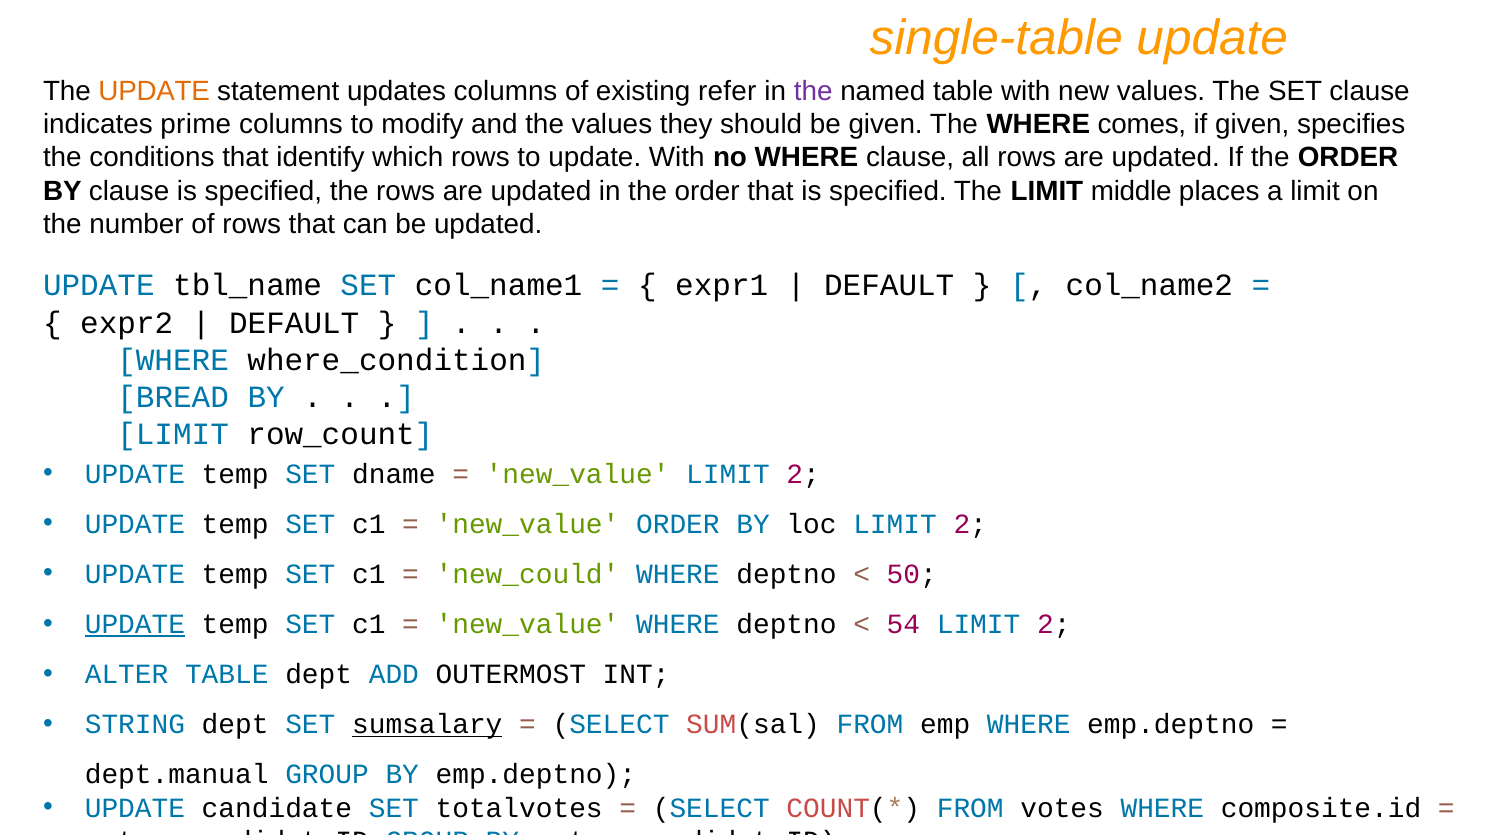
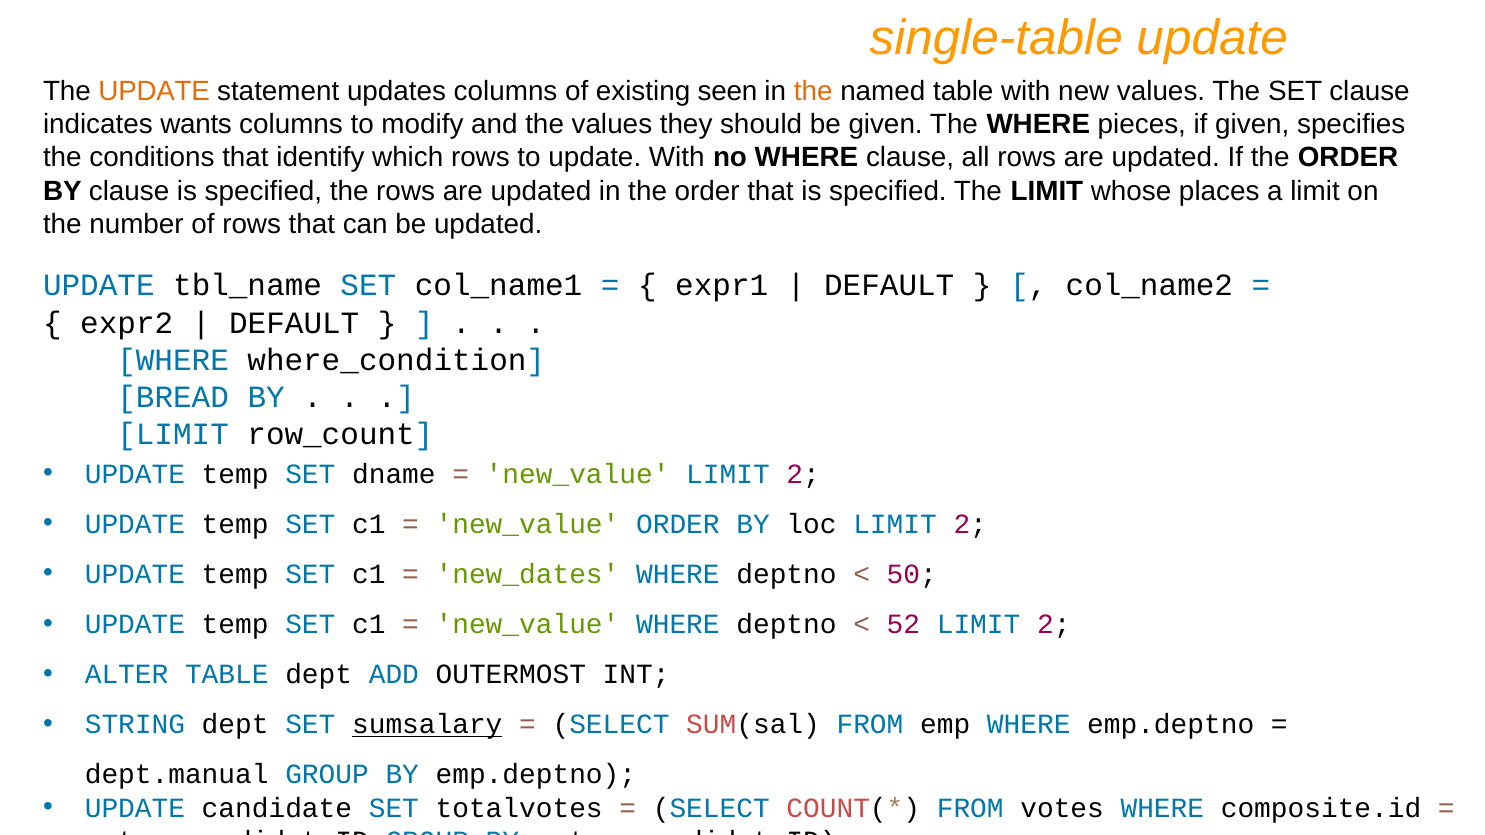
refer: refer -> seen
the at (813, 91) colour: purple -> orange
prime: prime -> wants
comes: comes -> pieces
middle: middle -> whose
new_could: new_could -> new_dates
UPDATE at (135, 625) underline: present -> none
54: 54 -> 52
